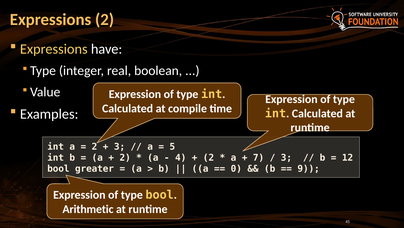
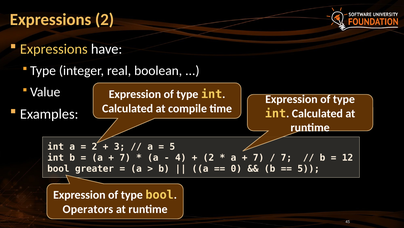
2 at (125, 157): 2 -> 7
3 at (286, 157): 3 -> 7
9 at (309, 168): 9 -> 5
Arithmetic: Arithmetic -> Operators
